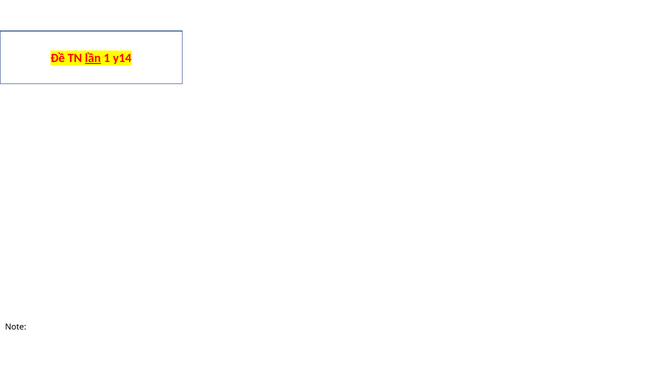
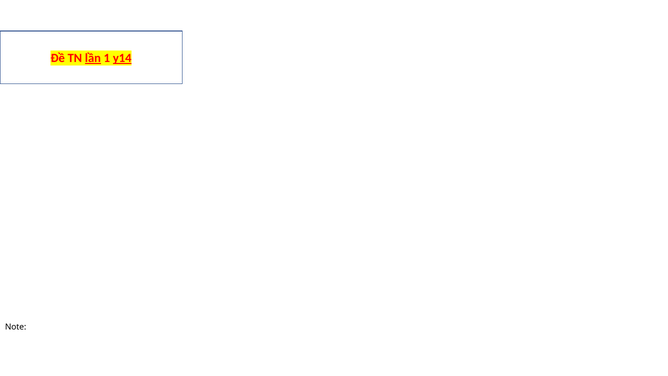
y14 underline: none -> present
